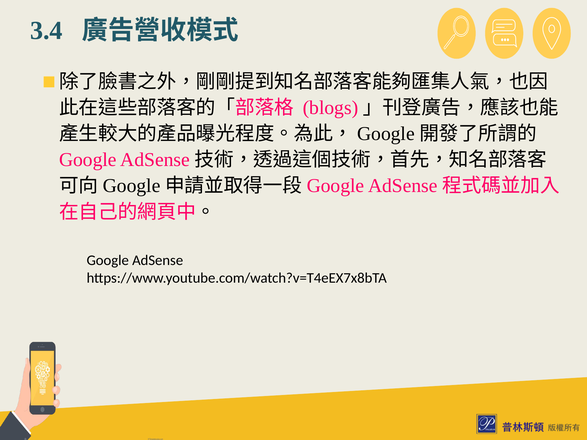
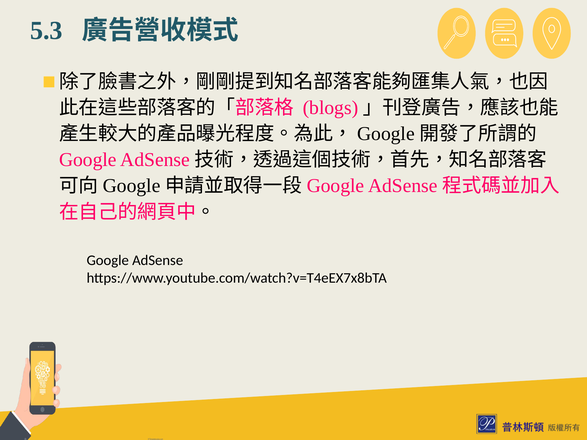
3.4: 3.4 -> 5.3
